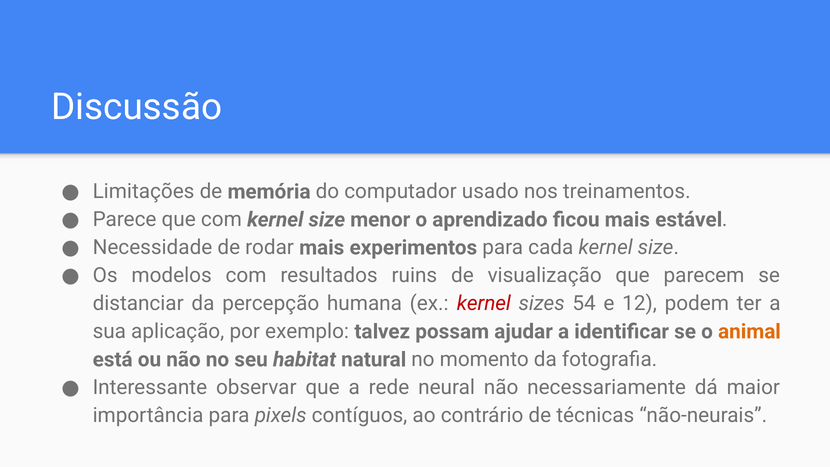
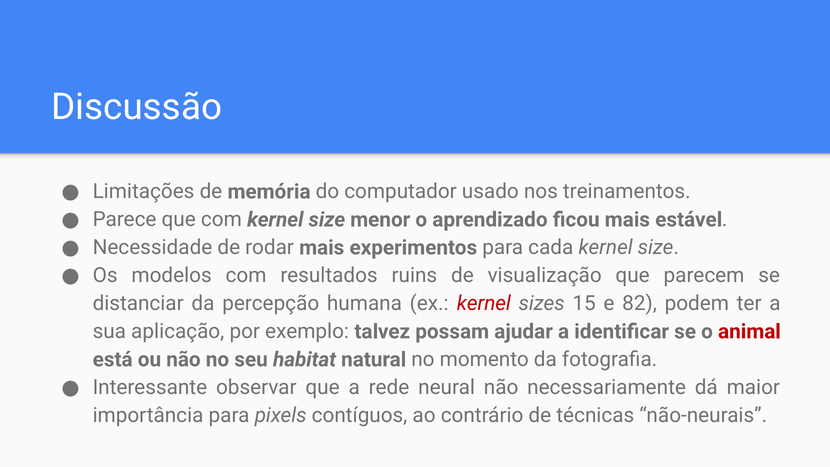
54: 54 -> 15
12: 12 -> 82
animal colour: orange -> red
